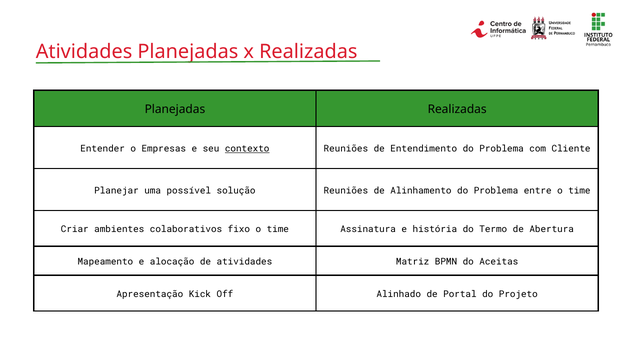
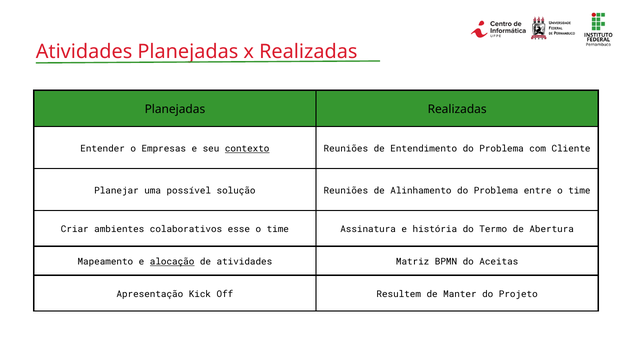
fixo: fixo -> esse
alocação underline: none -> present
Alinhado: Alinhado -> Resultem
Portal: Portal -> Manter
